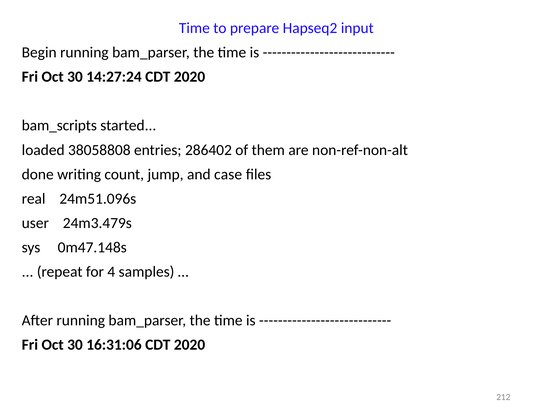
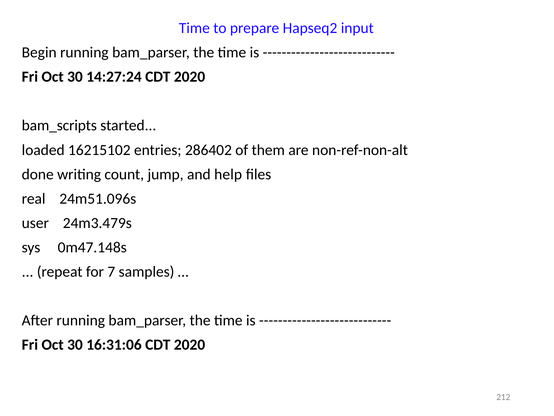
38058808: 38058808 -> 16215102
case: case -> help
4: 4 -> 7
